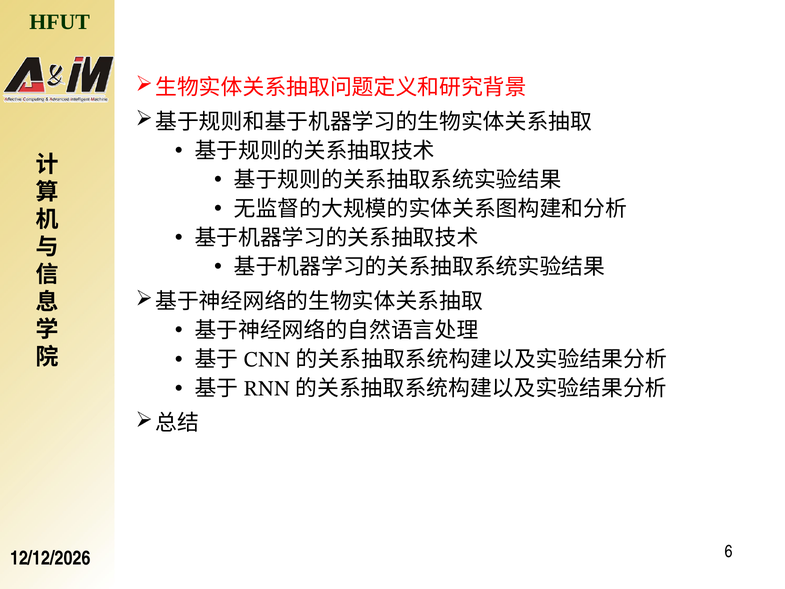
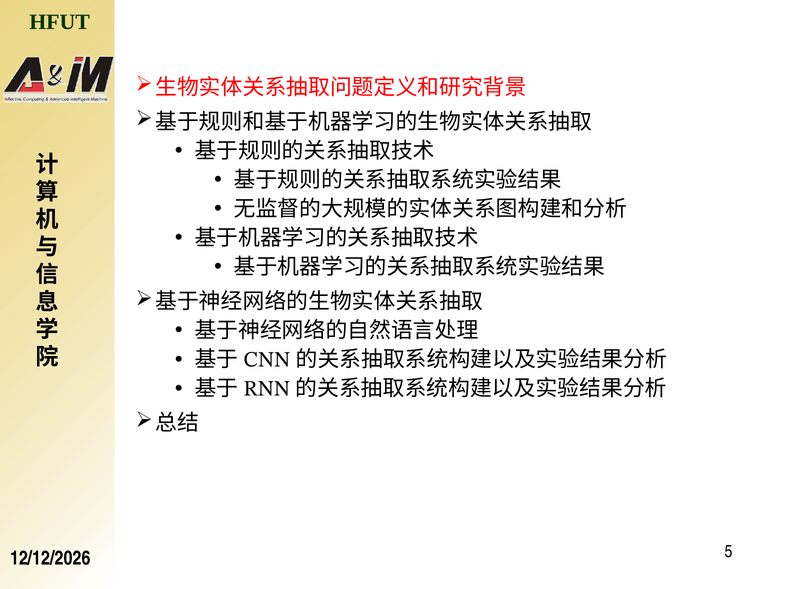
6: 6 -> 5
